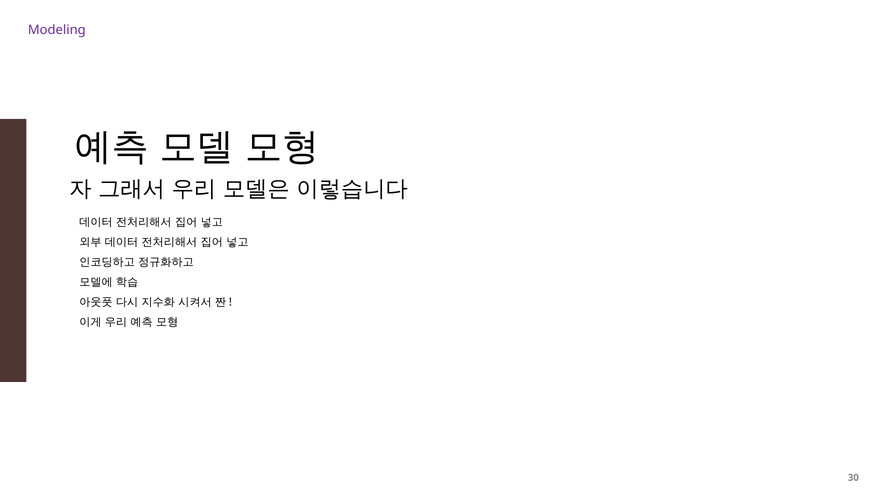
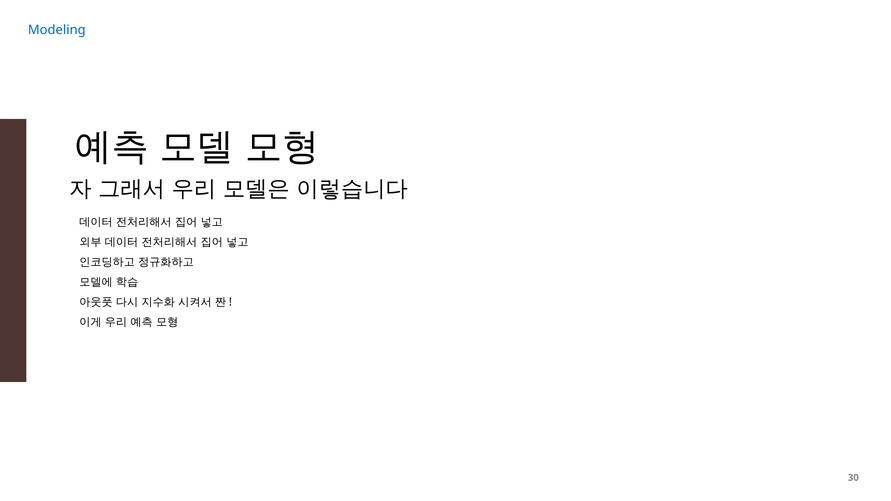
Modeling colour: purple -> blue
